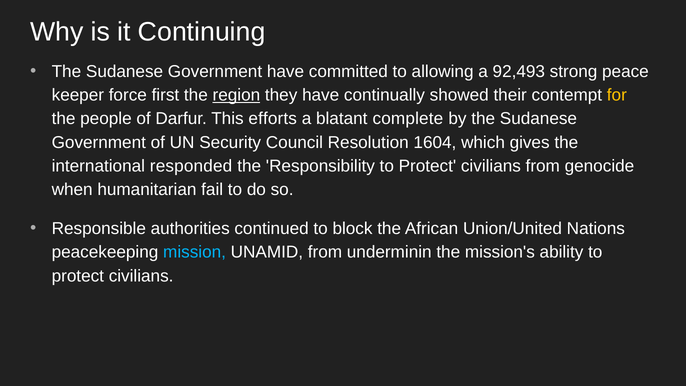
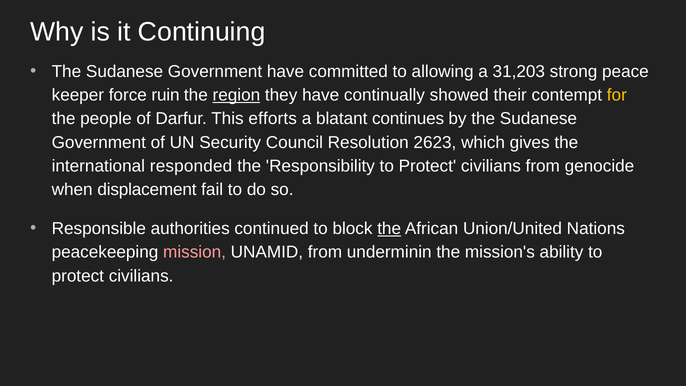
92,493: 92,493 -> 31,203
first: first -> ruin
complete: complete -> continues
1604: 1604 -> 2623
humanitarian: humanitarian -> displacement
the at (389, 229) underline: none -> present
mission colour: light blue -> pink
